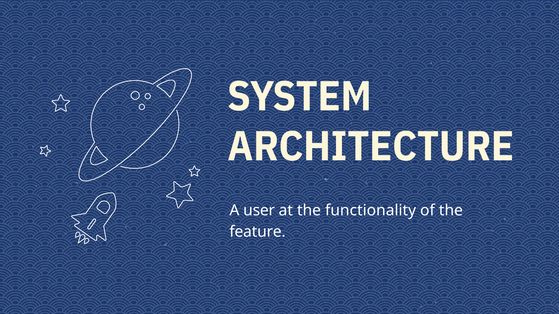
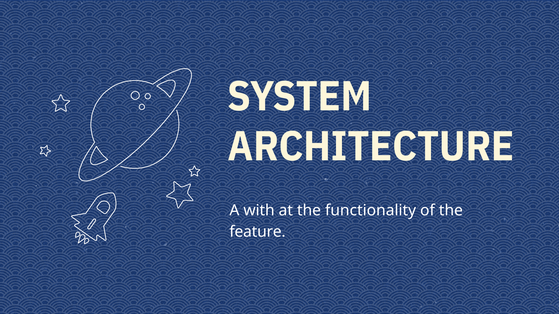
user: user -> with
